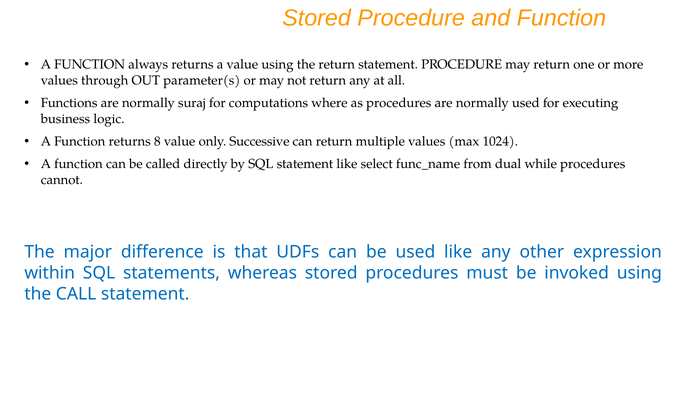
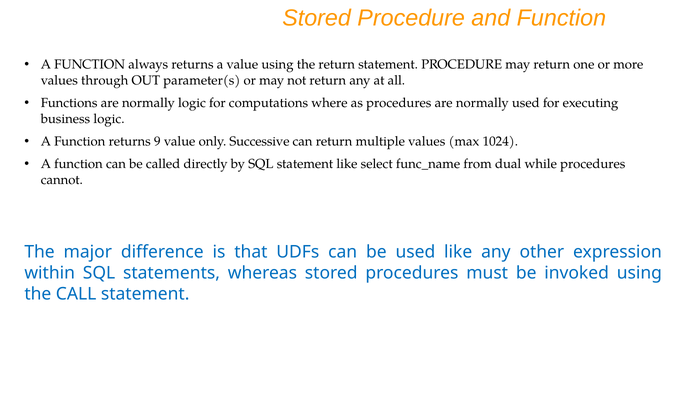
normally suraj: suraj -> logic
8: 8 -> 9
